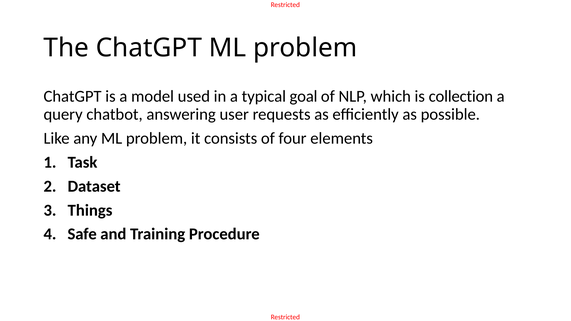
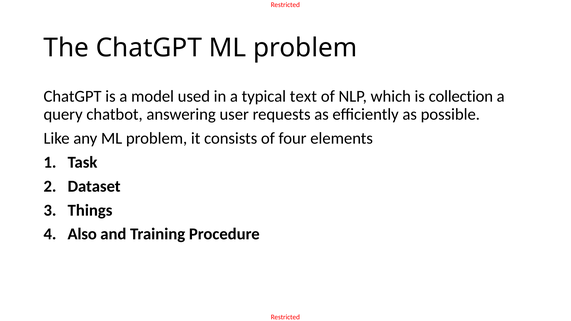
goal: goal -> text
Safe: Safe -> Also
